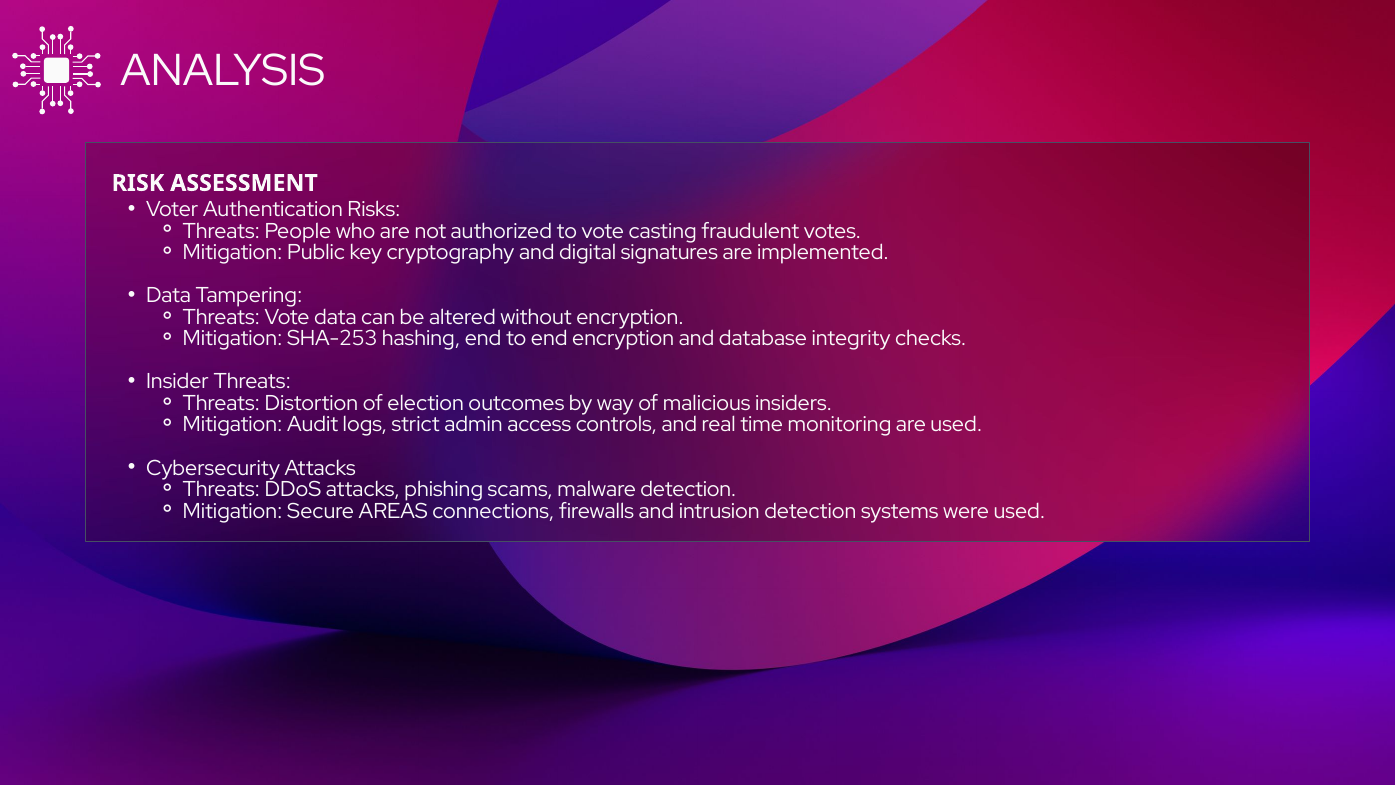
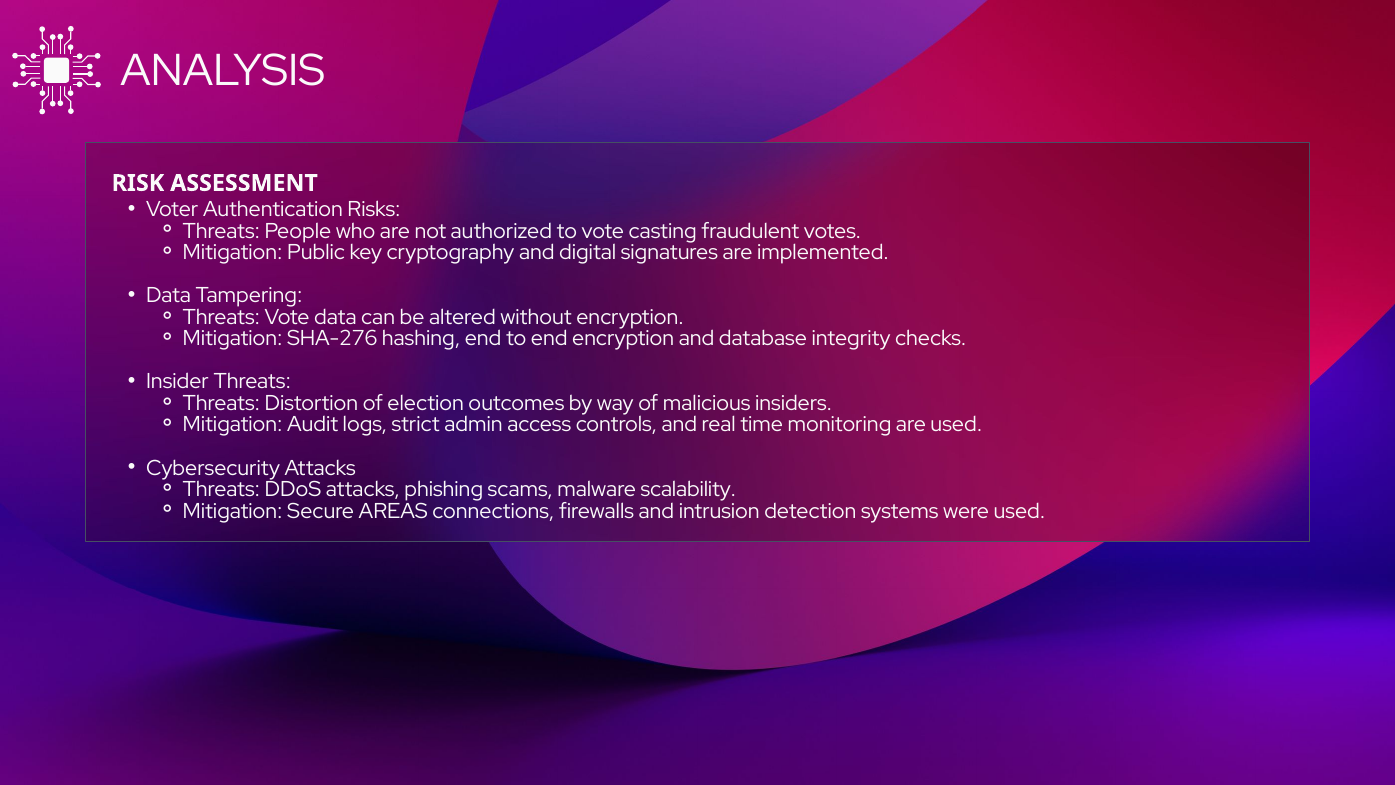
SHA-253: SHA-253 -> SHA-276
malware detection: detection -> scalability
